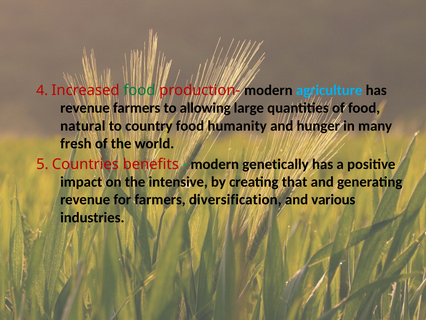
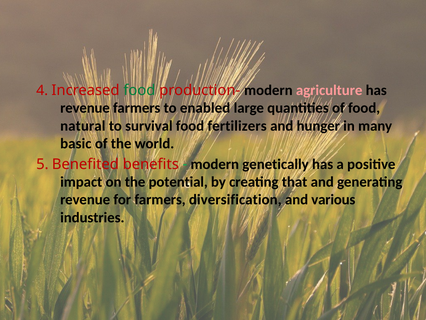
agriculture colour: light blue -> pink
allowing: allowing -> enabled
country: country -> survival
humanity: humanity -> fertilizers
fresh: fresh -> basic
Countries: Countries -> Benefited
intensive: intensive -> potential
